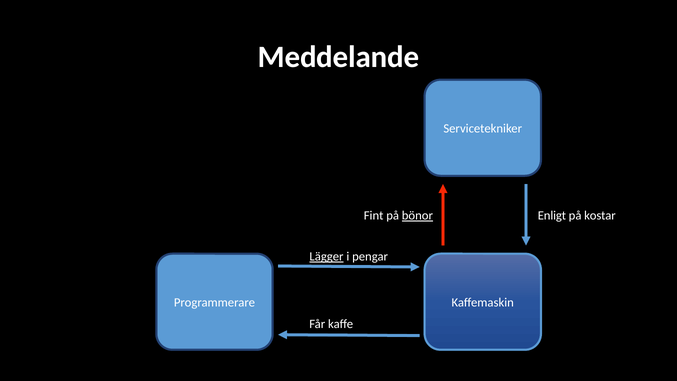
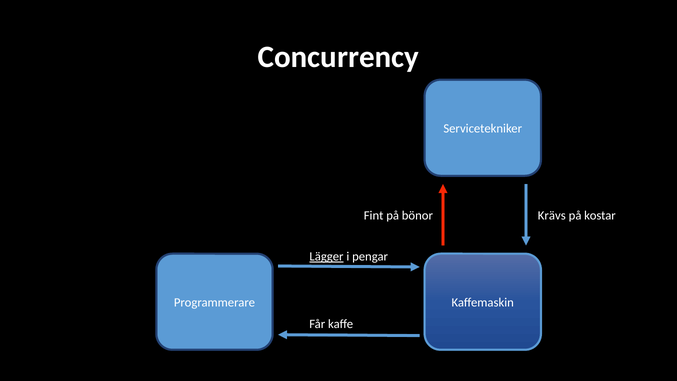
Meddelande: Meddelande -> Concurrency
bönor underline: present -> none
Enligt: Enligt -> Krävs
